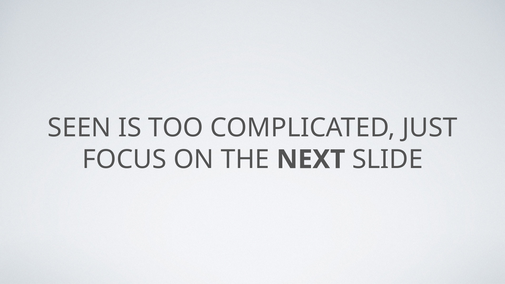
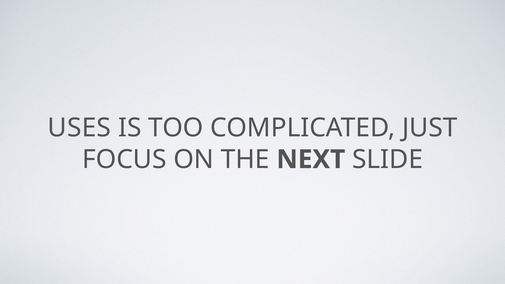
SEEN: SEEN -> USES
